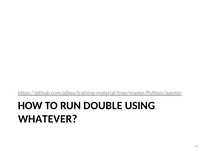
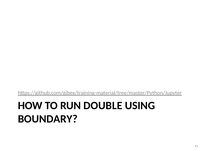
WHATEVER: WHATEVER -> BOUNDARY
